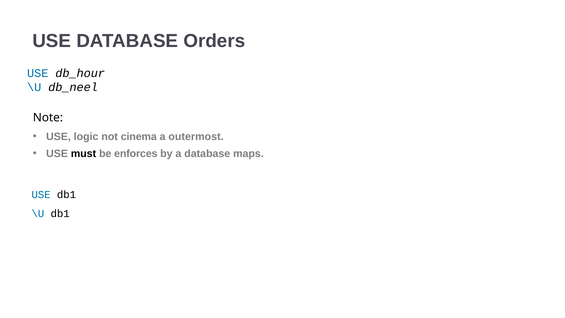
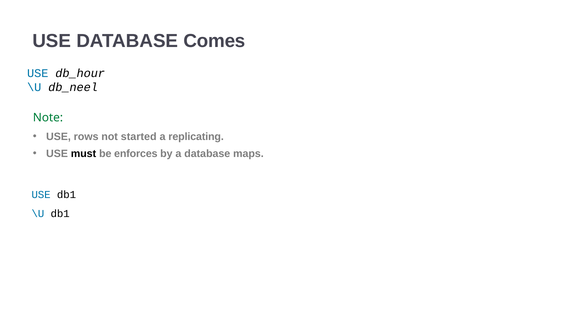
Orders: Orders -> Comes
Note colour: black -> green
logic: logic -> rows
cinema: cinema -> started
outermost: outermost -> replicating
